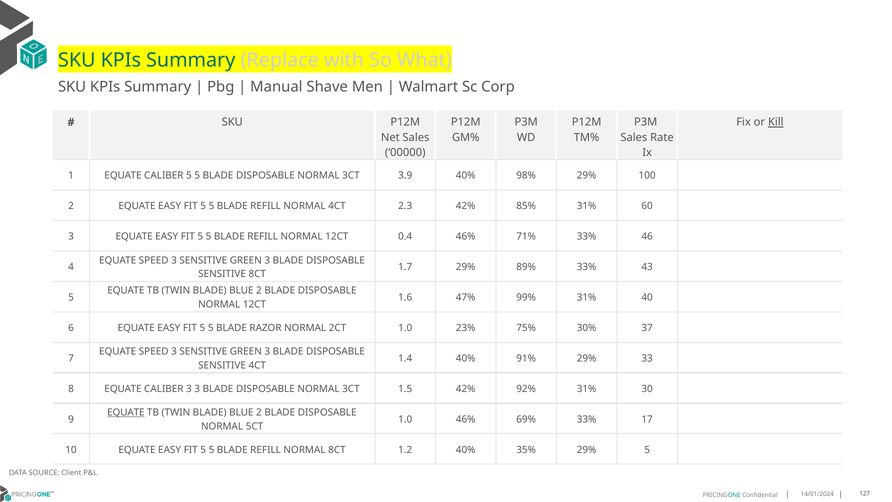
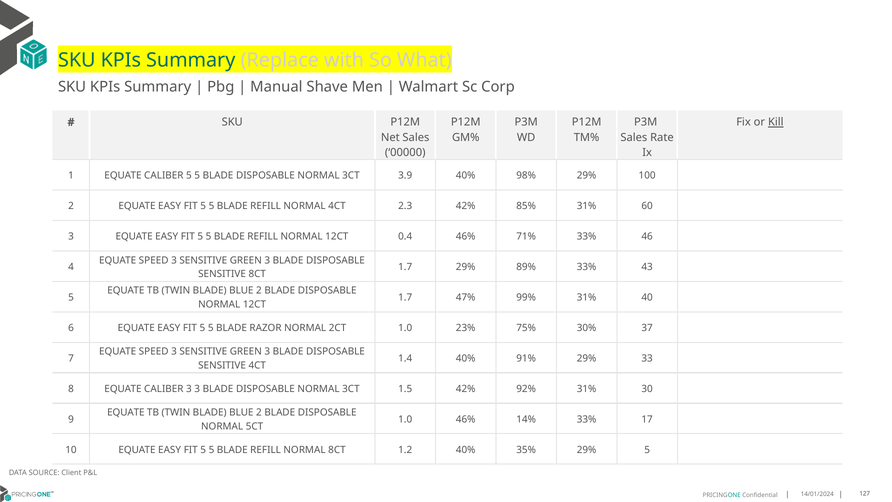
1.6 at (405, 297): 1.6 -> 1.7
EQUATE at (126, 412) underline: present -> none
69%: 69% -> 14%
